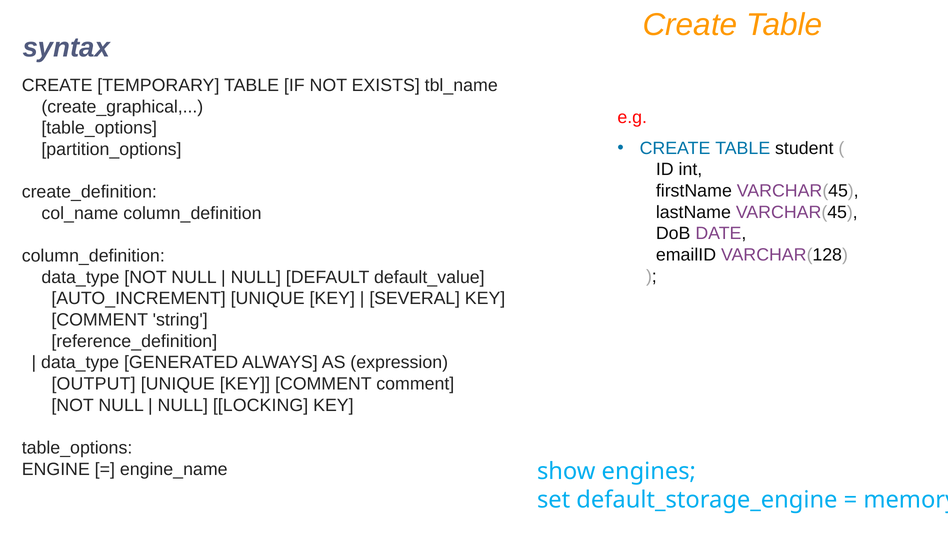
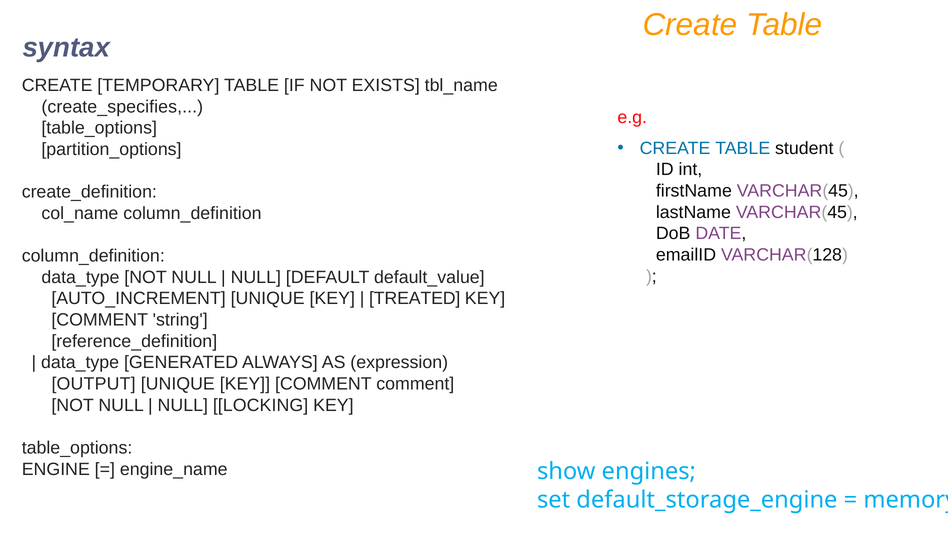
create_graphical: create_graphical -> create_specifies
SEVERAL: SEVERAL -> TREATED
